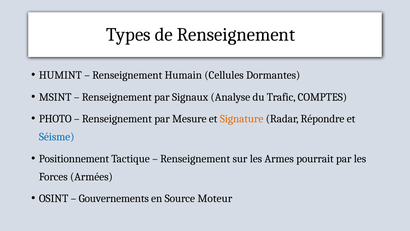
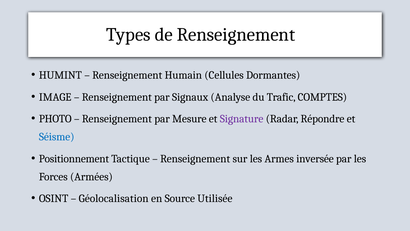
MSINT: MSINT -> IMAGE
Signature colour: orange -> purple
pourrait: pourrait -> inversée
Gouvernements: Gouvernements -> Géolocalisation
Moteur: Moteur -> Utilisée
